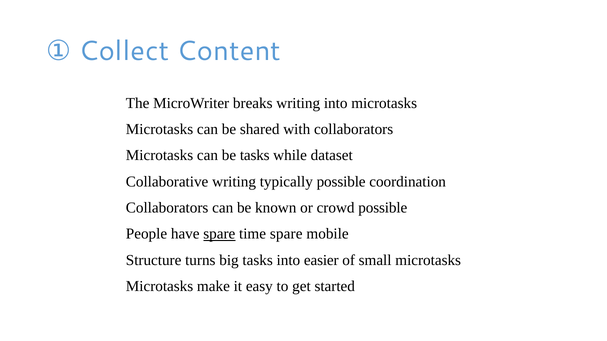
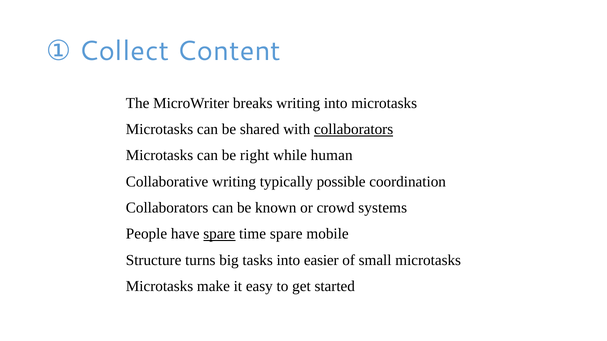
collaborators at (354, 129) underline: none -> present
be tasks: tasks -> right
dataset: dataset -> human
crowd possible: possible -> systems
